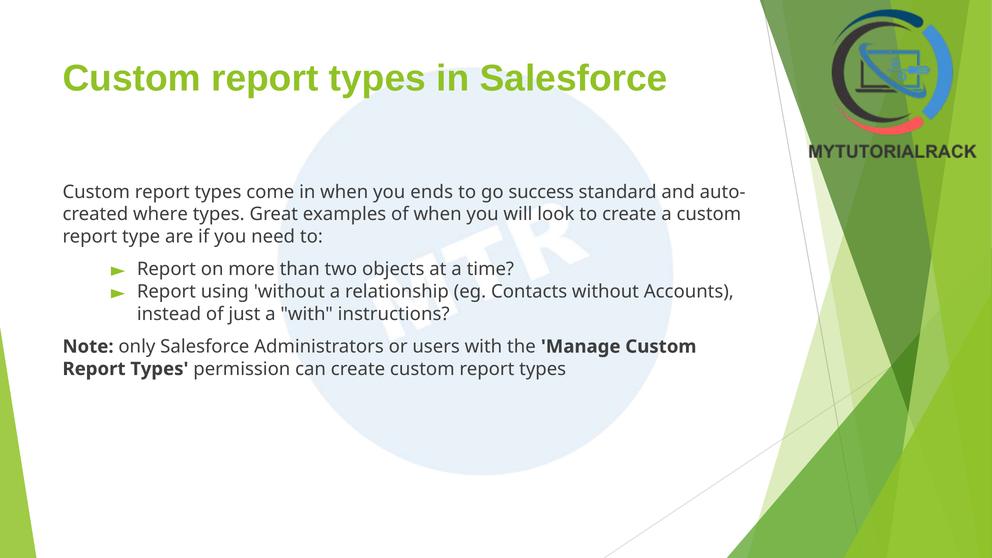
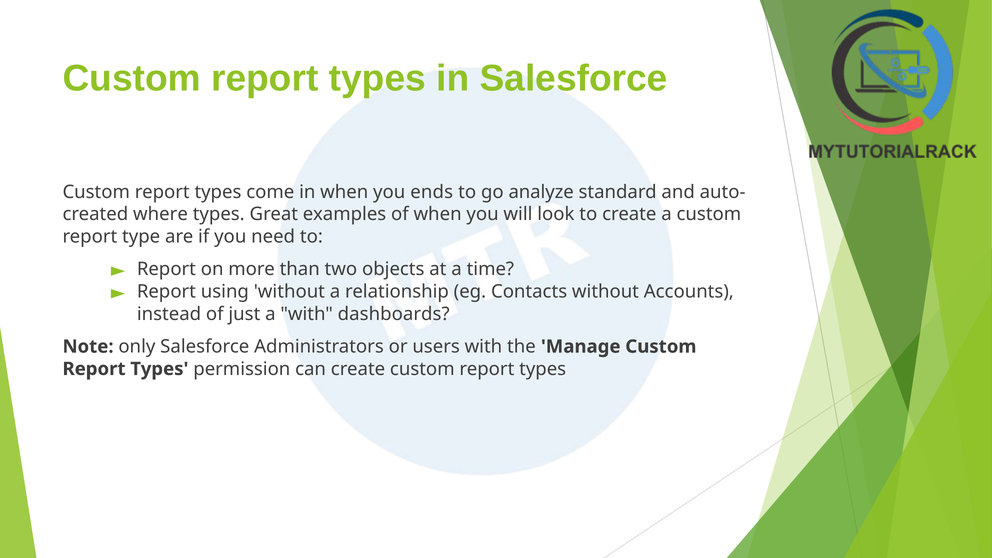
success: success -> analyze
instructions: instructions -> dashboards
